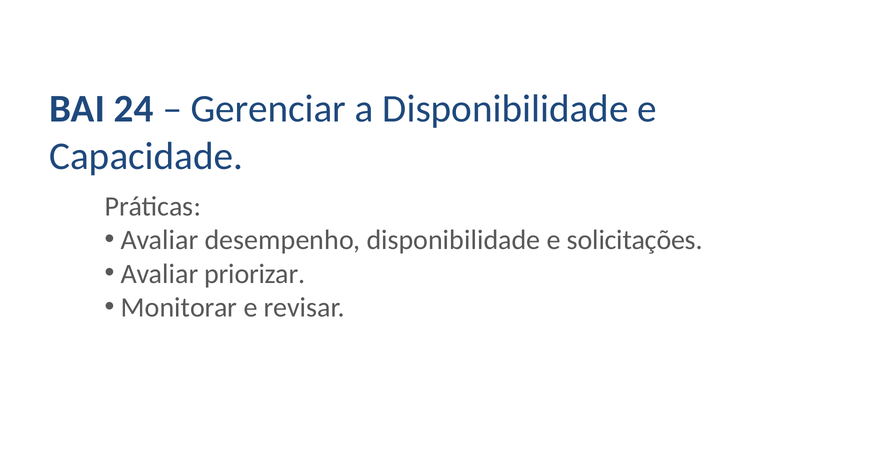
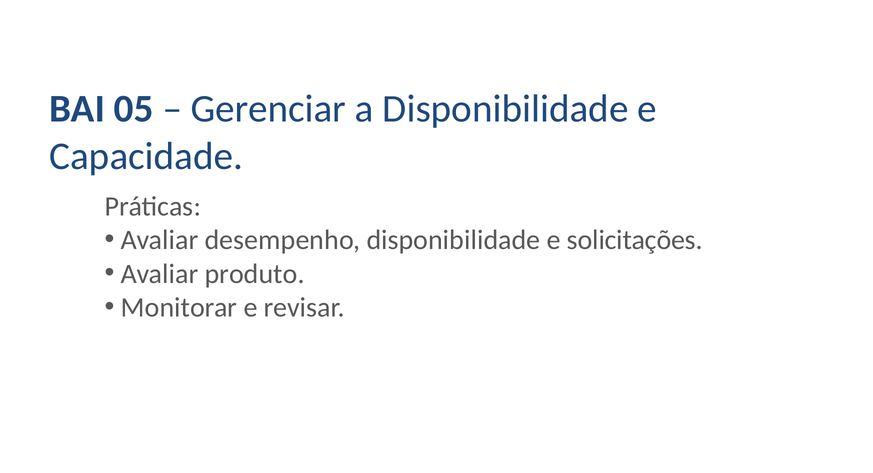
24: 24 -> 05
priorizar: priorizar -> produto
